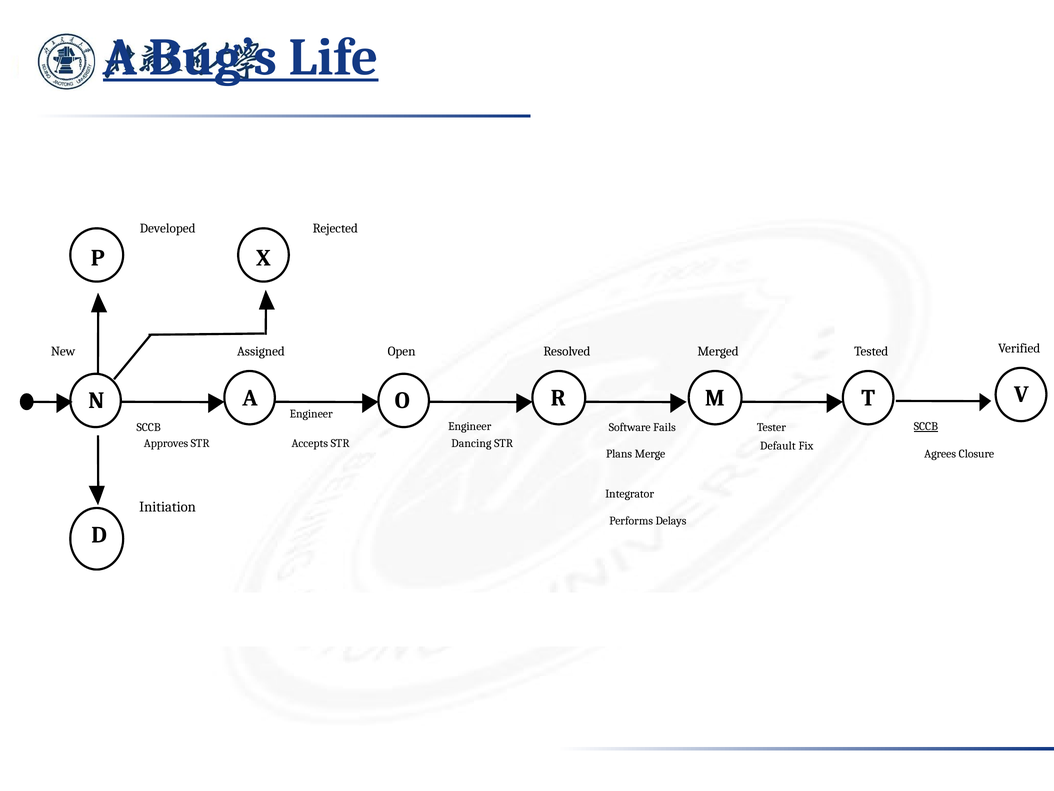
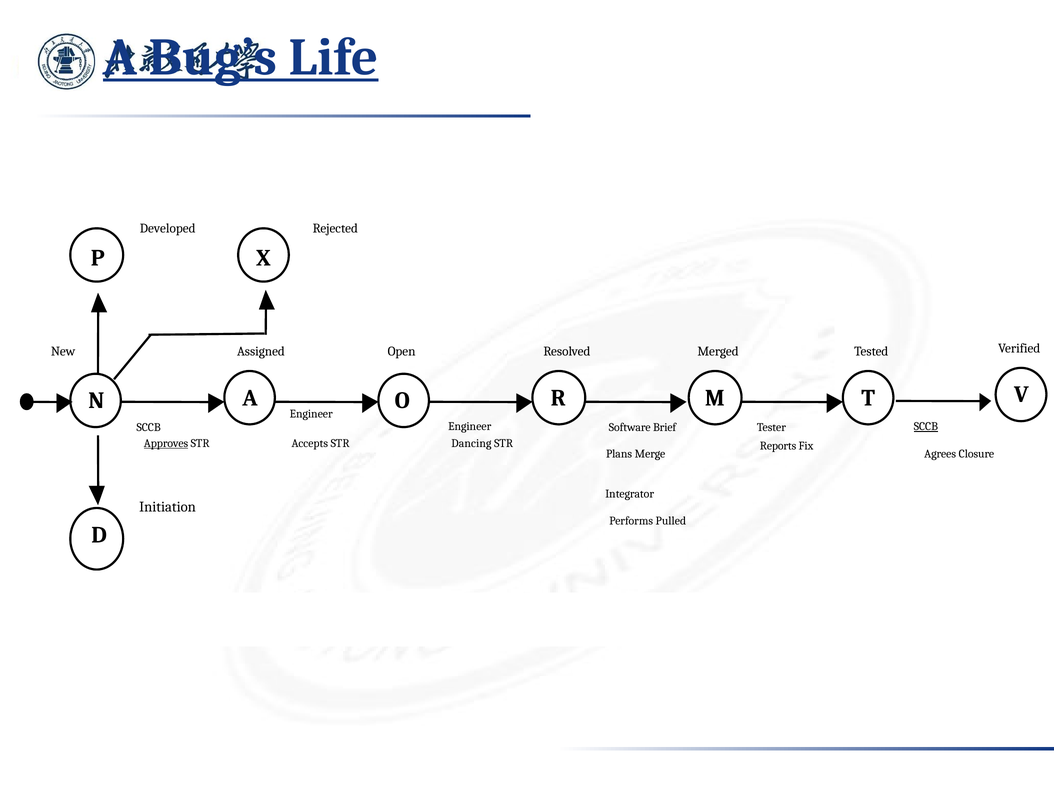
Fails: Fails -> Brief
Approves underline: none -> present
Default: Default -> Reports
Delays: Delays -> Pulled
